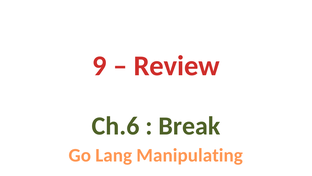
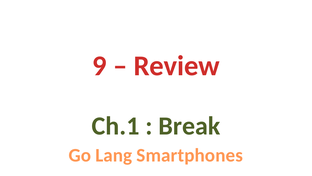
Ch.6: Ch.6 -> Ch.1
Manipulating: Manipulating -> Smartphones
